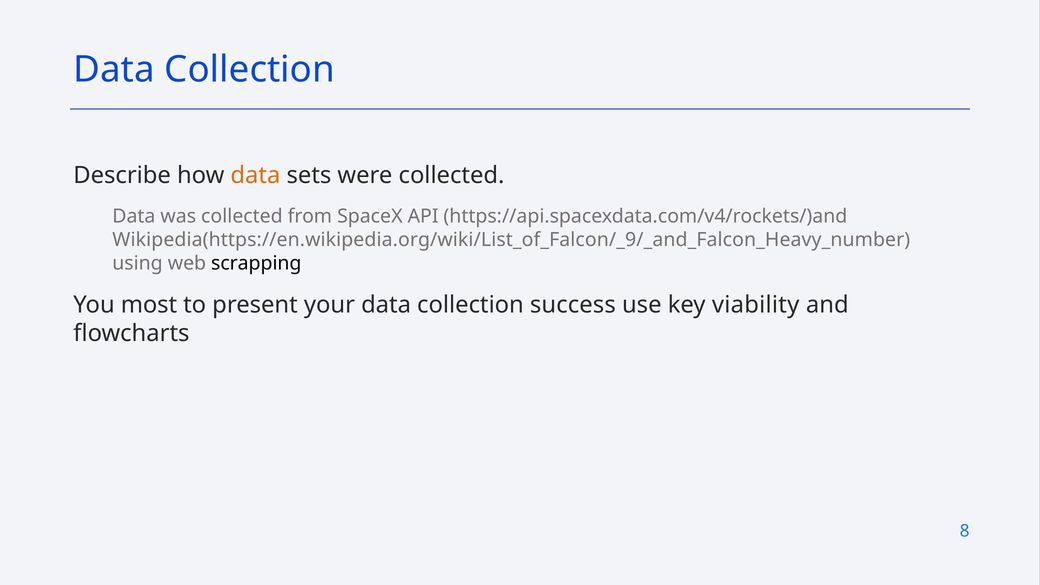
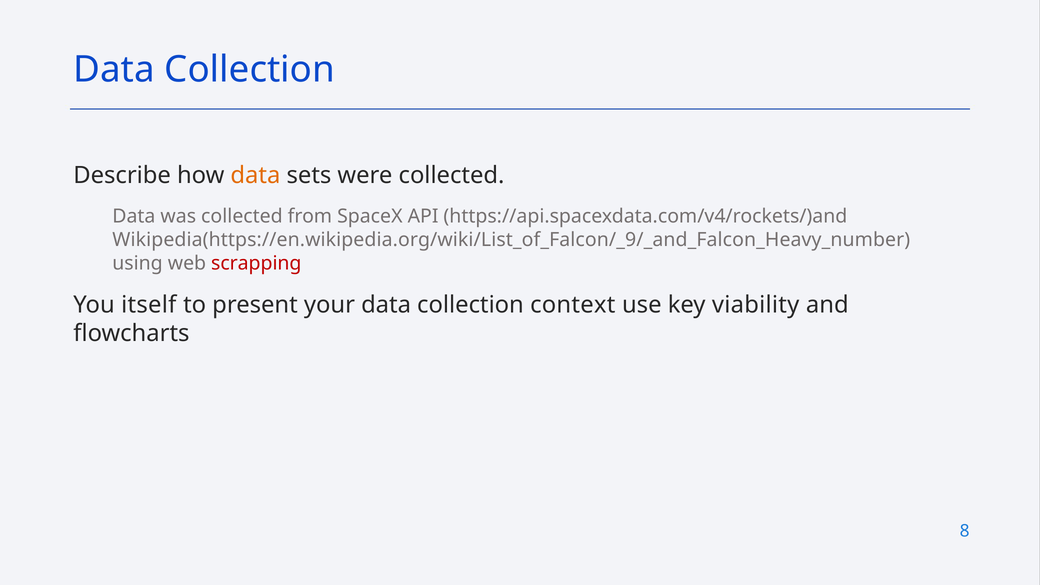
scrapping colour: black -> red
most: most -> itself
success: success -> context
